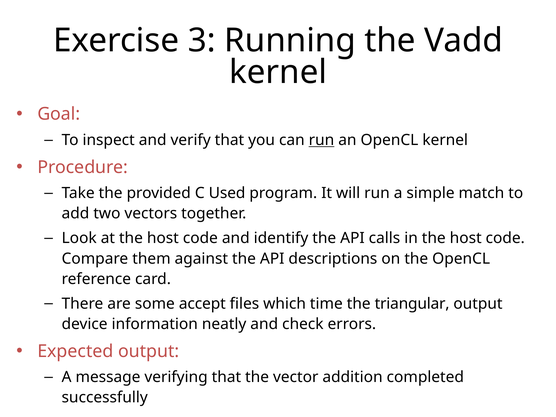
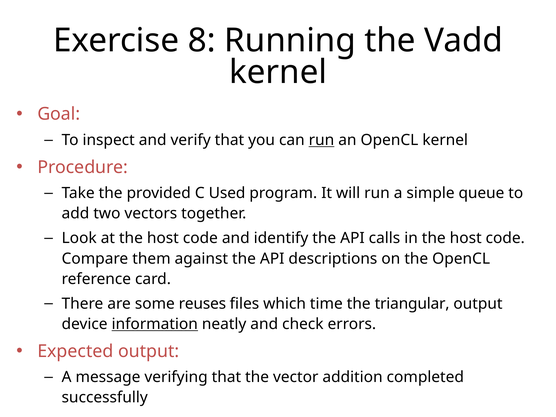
3: 3 -> 8
match: match -> queue
accept: accept -> reuses
information underline: none -> present
